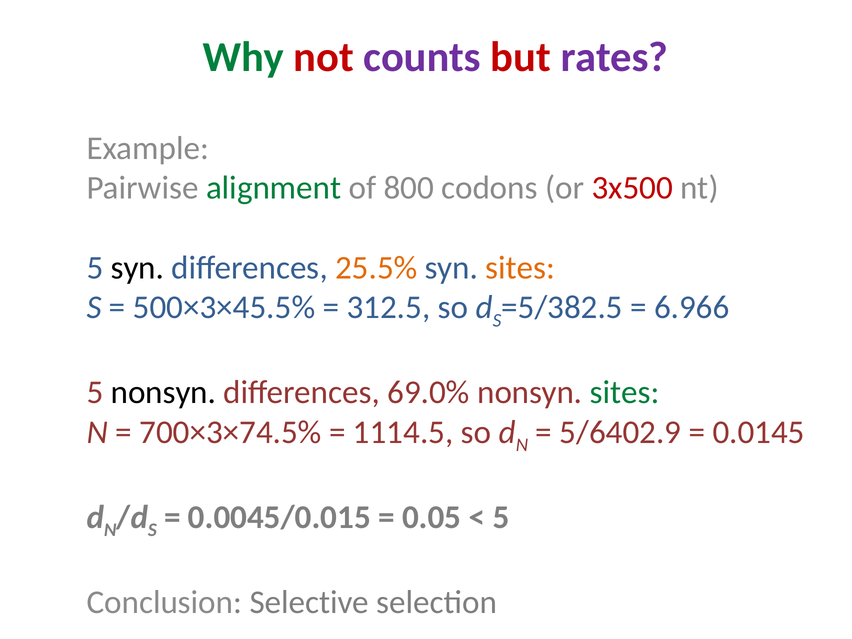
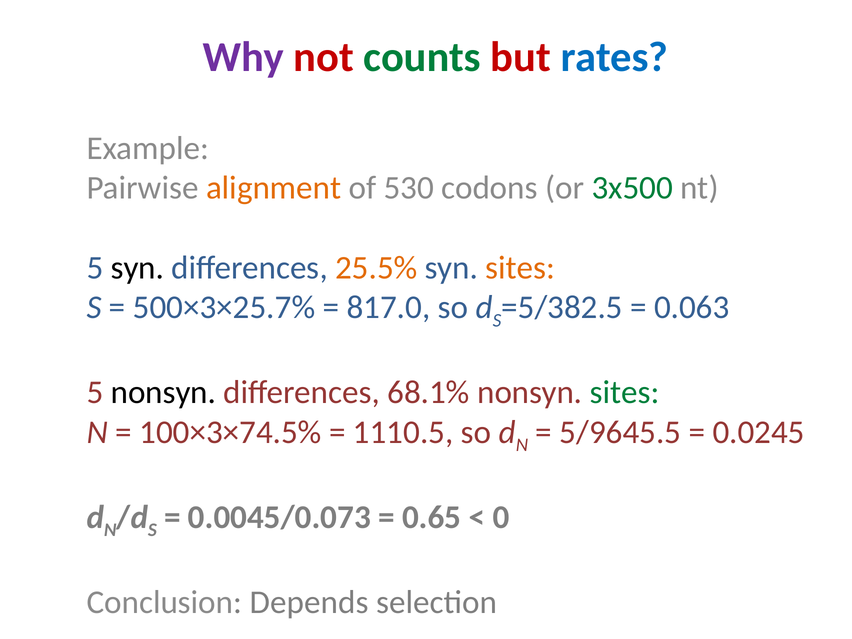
Why colour: green -> purple
counts colour: purple -> green
rates colour: purple -> blue
alignment colour: green -> orange
800: 800 -> 530
3x500 colour: red -> green
500×3×45.5%: 500×3×45.5% -> 500×3×25.7%
312.5: 312.5 -> 817.0
6.966: 6.966 -> 0.063
69.0%: 69.0% -> 68.1%
700×3×74.5%: 700×3×74.5% -> 100×3×74.5%
1114.5: 1114.5 -> 1110.5
5/6402.9: 5/6402.9 -> 5/9645.5
0.0145: 0.0145 -> 0.0245
0.0045/0.015: 0.0045/0.015 -> 0.0045/0.073
0.05: 0.05 -> 0.65
5 at (501, 517): 5 -> 0
Selective: Selective -> Depends
